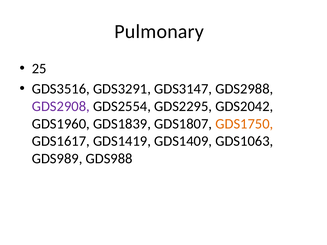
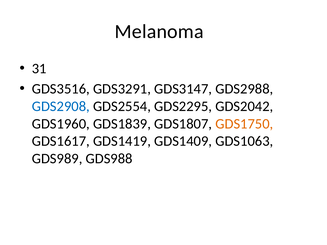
Pulmonary: Pulmonary -> Melanoma
25: 25 -> 31
GDS2908 colour: purple -> blue
